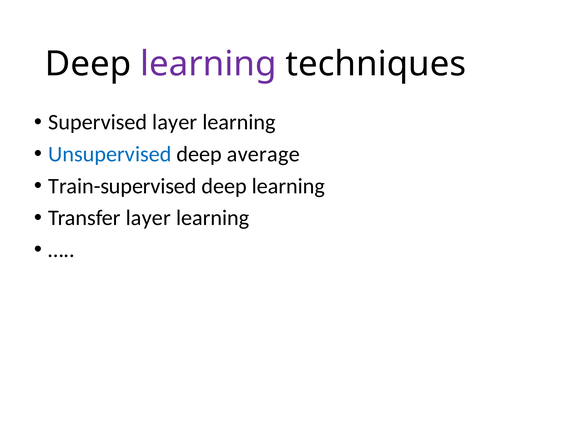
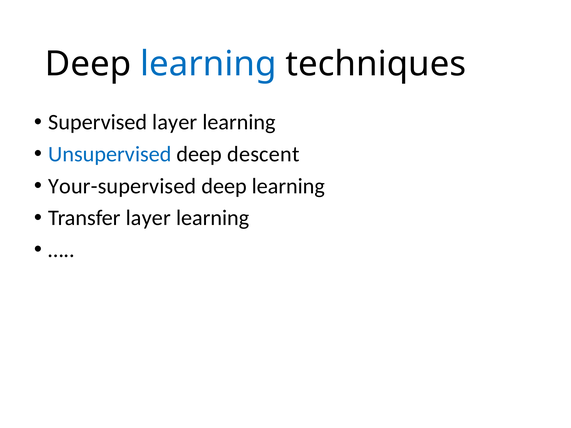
learning at (208, 64) colour: purple -> blue
average: average -> descent
Train-supervised: Train-supervised -> Your-supervised
